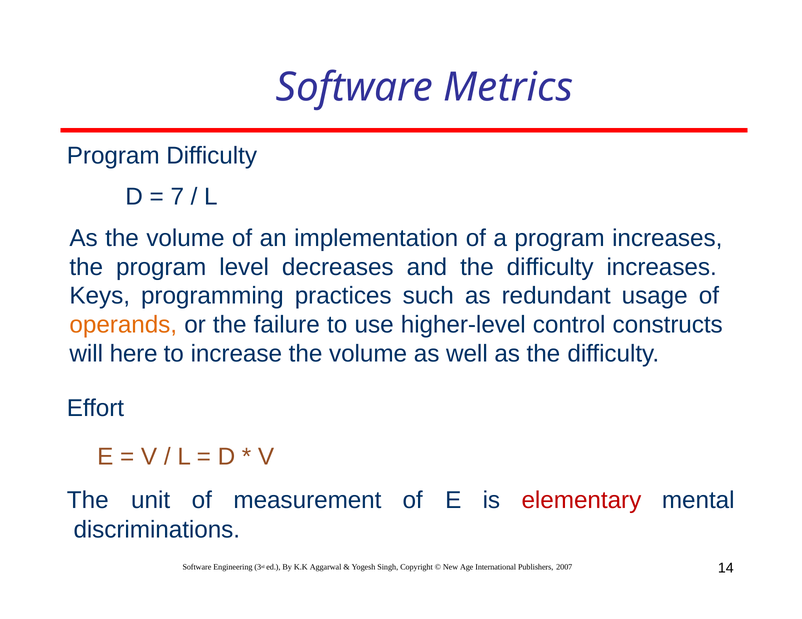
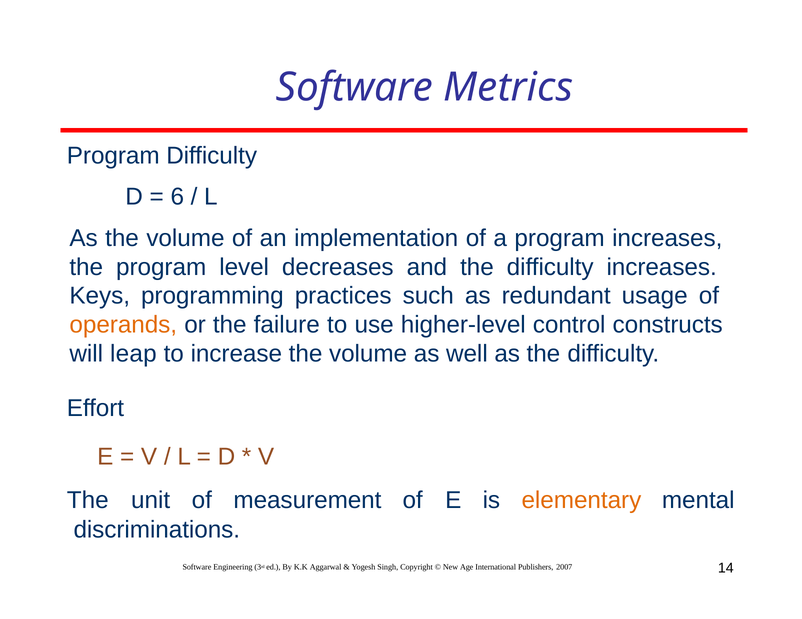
7: 7 -> 6
here: here -> leap
elementary colour: red -> orange
